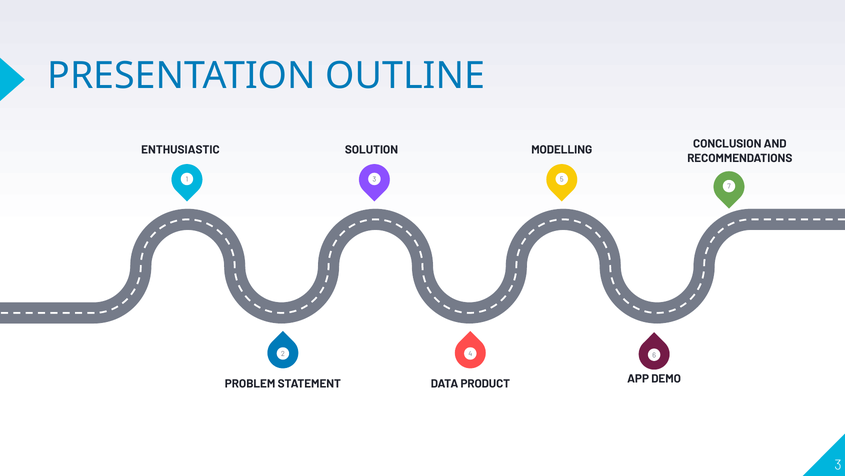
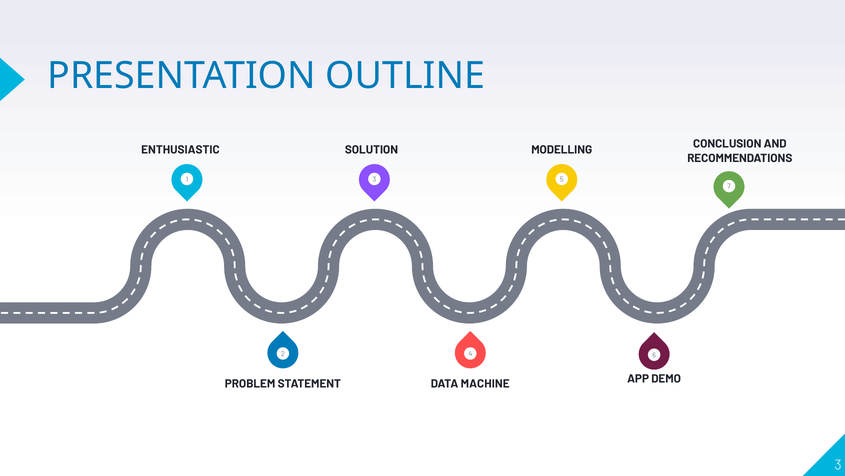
PRODUCT: PRODUCT -> MACHINE
